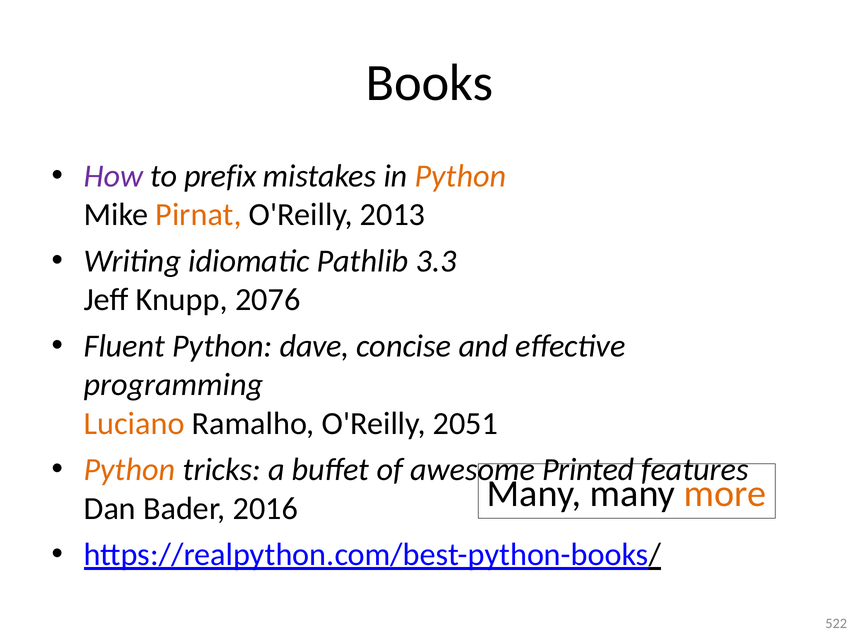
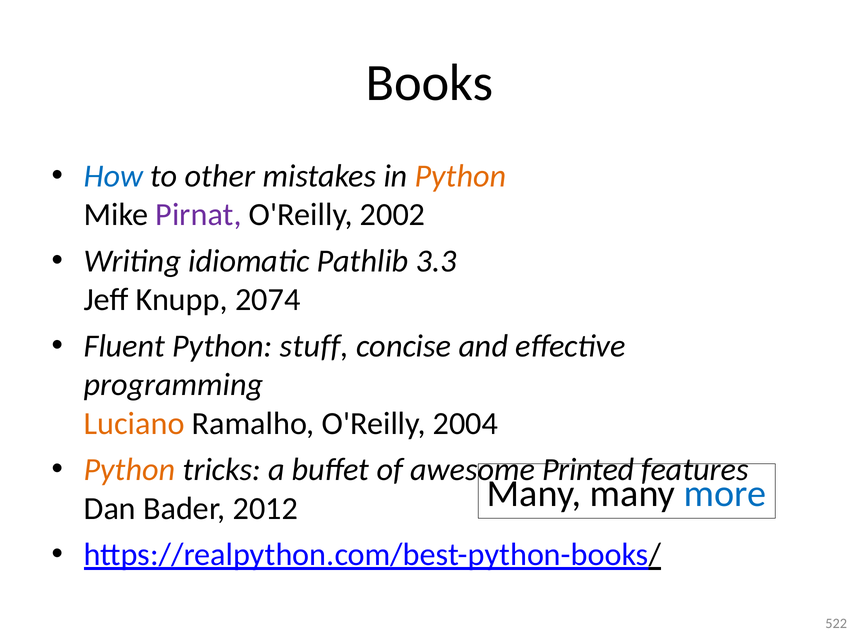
How colour: purple -> blue
prefix: prefix -> other
Pirnat colour: orange -> purple
2013: 2013 -> 2002
2076: 2076 -> 2074
dave: dave -> stuff
2051: 2051 -> 2004
more colour: orange -> blue
2016: 2016 -> 2012
